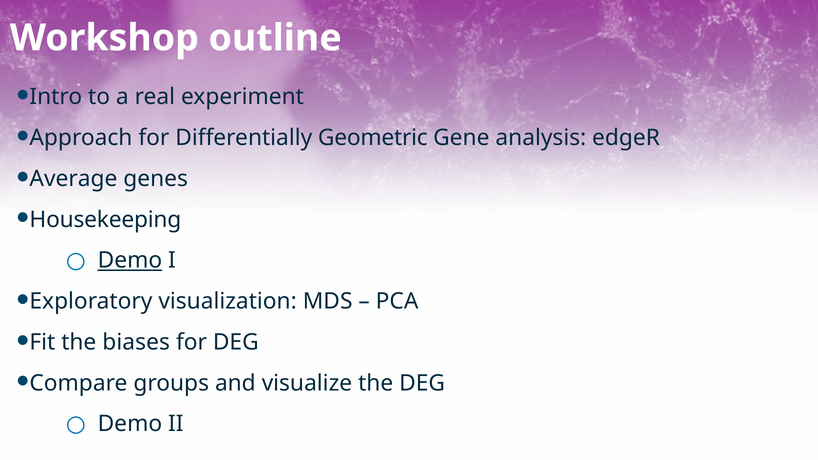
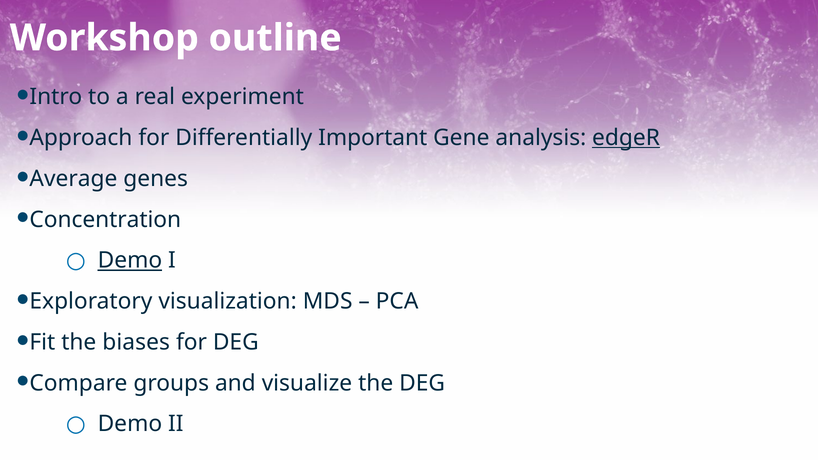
Geometric: Geometric -> Important
edgeR underline: none -> present
Housekeeping: Housekeeping -> Concentration
